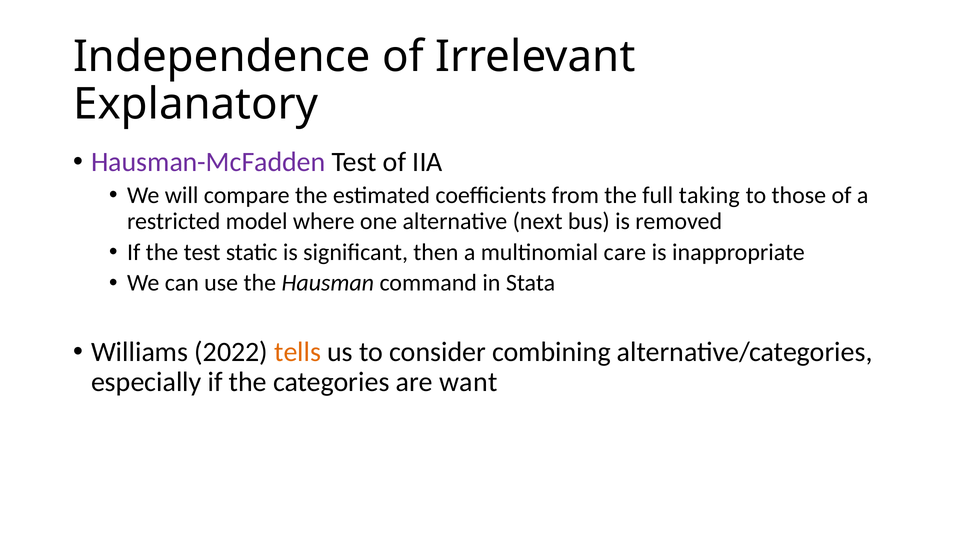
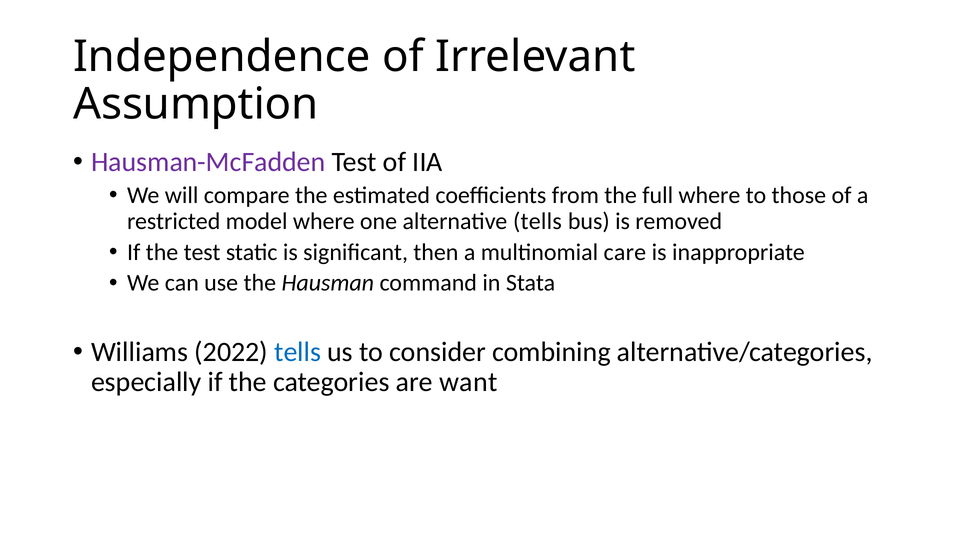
Explanatory: Explanatory -> Assumption
full taking: taking -> where
alternative next: next -> tells
tells at (298, 352) colour: orange -> blue
